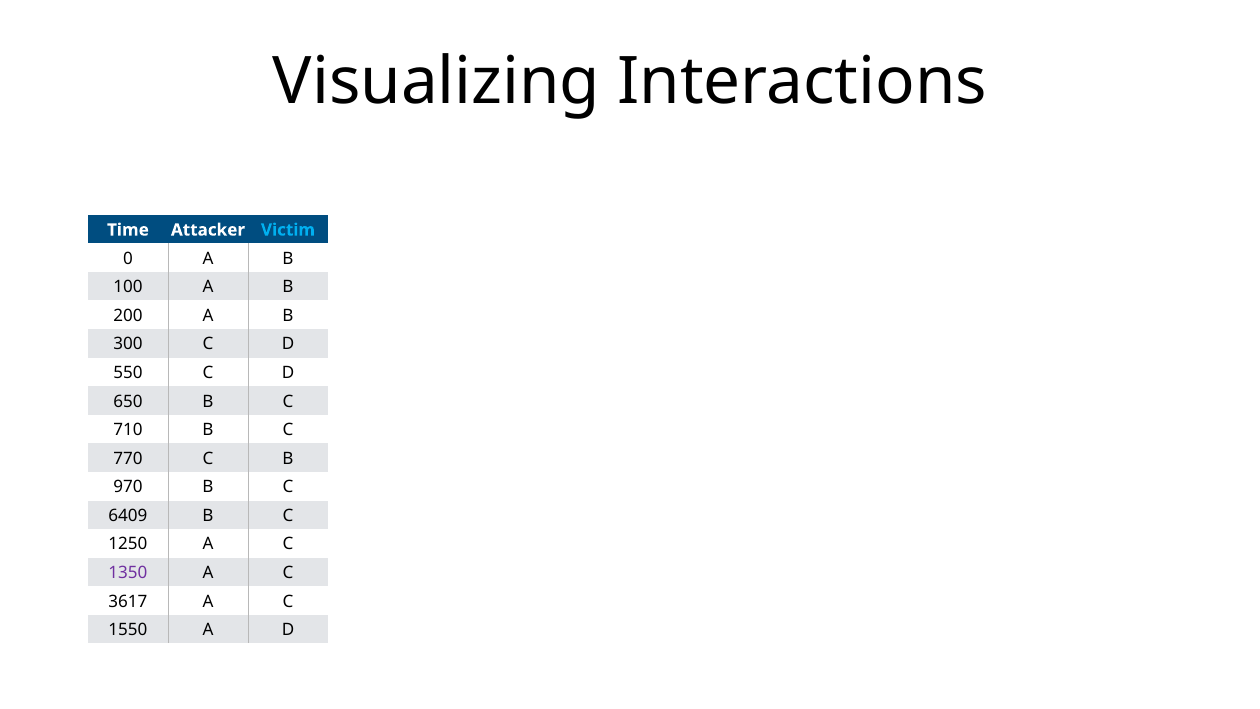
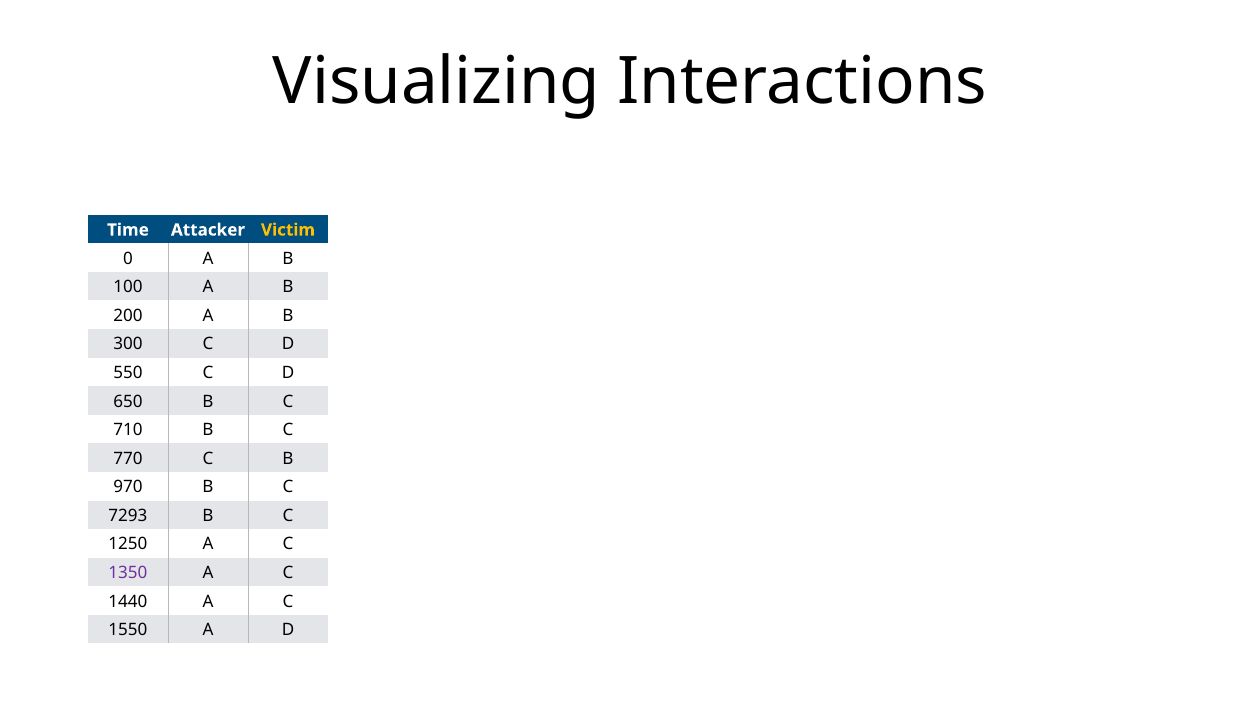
Victim colour: light blue -> yellow
6409: 6409 -> 7293
3617: 3617 -> 1440
